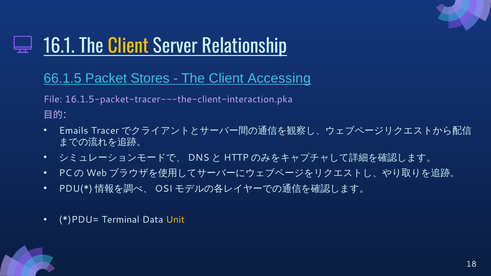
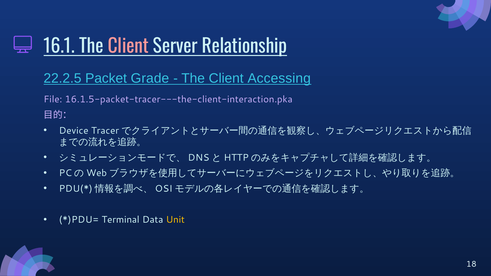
Client at (128, 47) colour: yellow -> pink
66.1.5: 66.1.5 -> 22.2.5
Stores: Stores -> Grade
Emails: Emails -> Device
